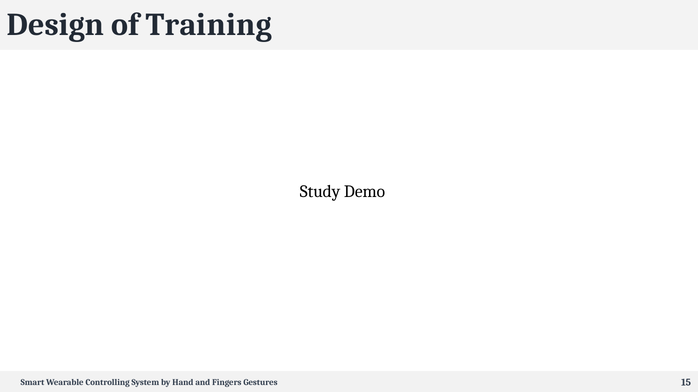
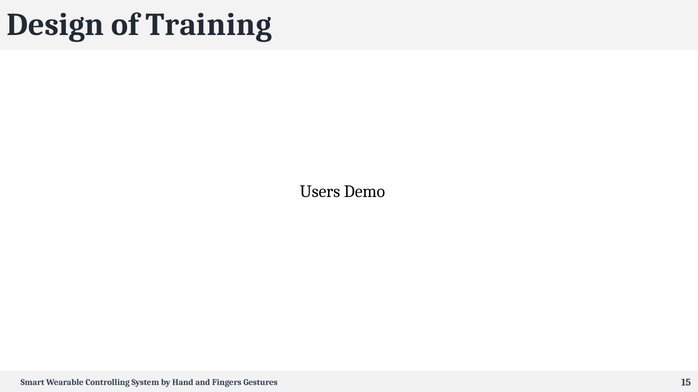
Study: Study -> Users
